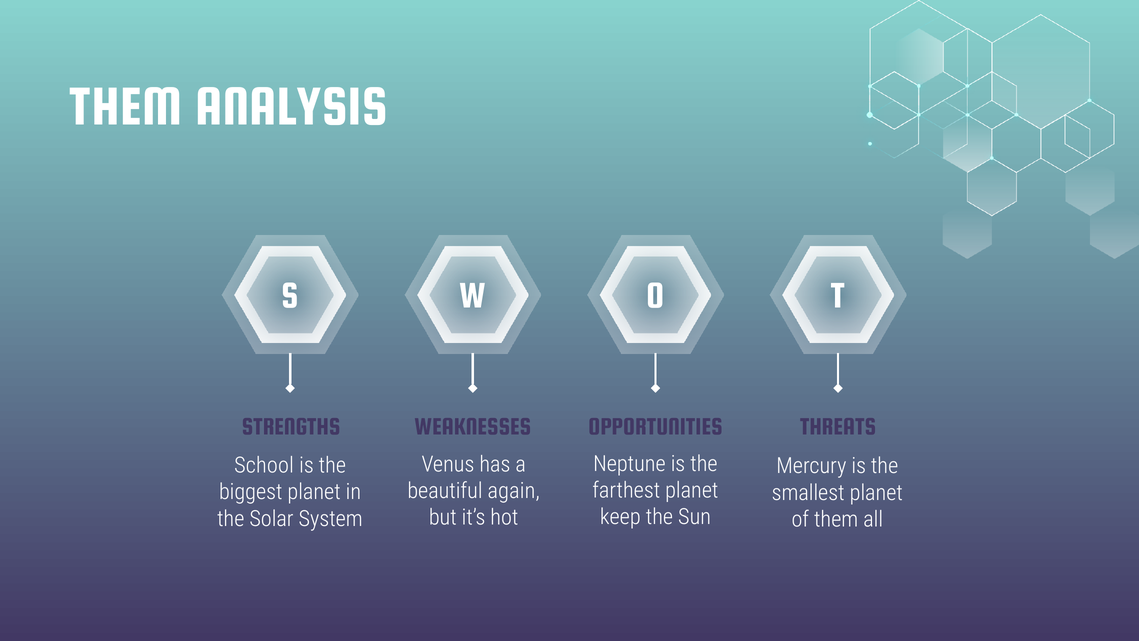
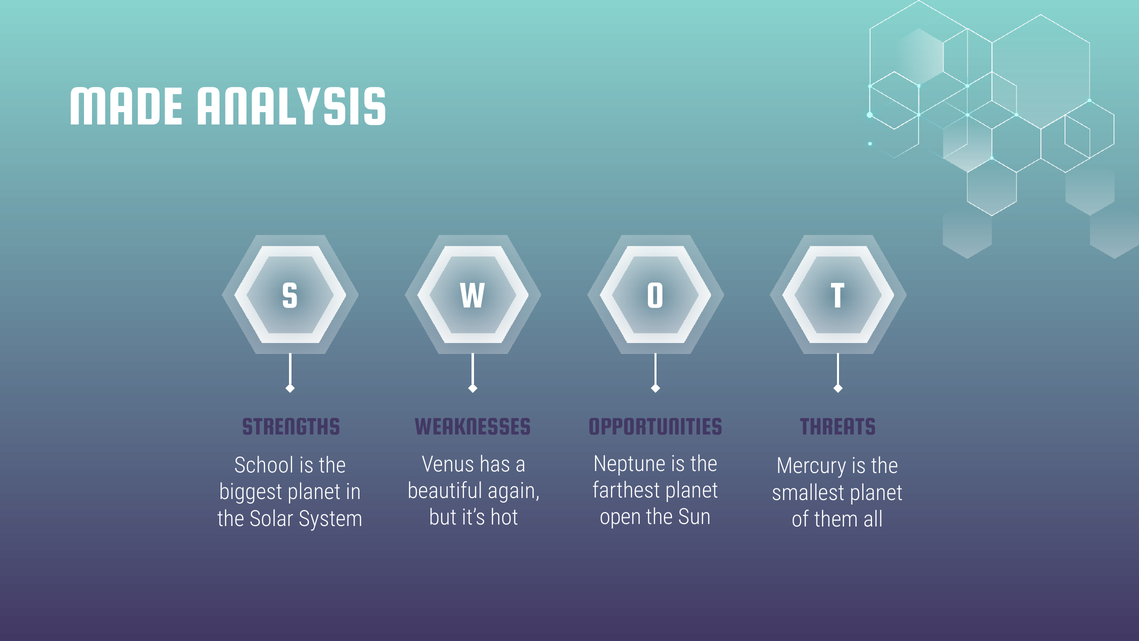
THEM at (126, 106): THEM -> MADE
keep: keep -> open
